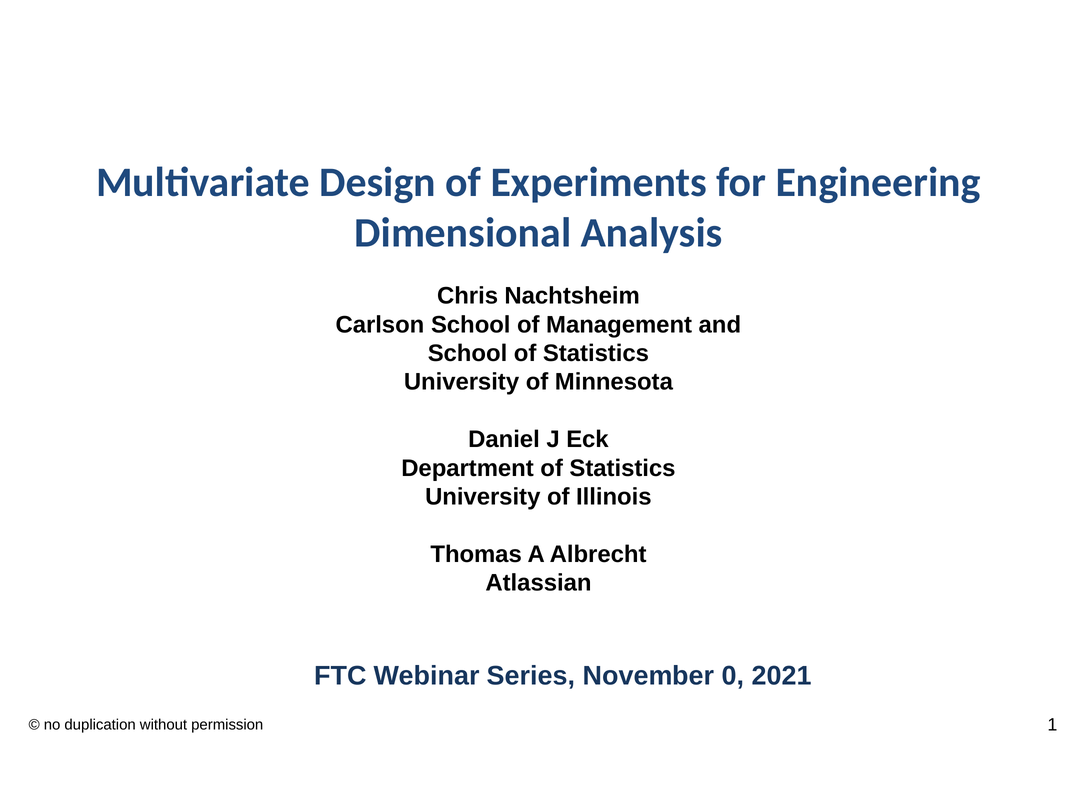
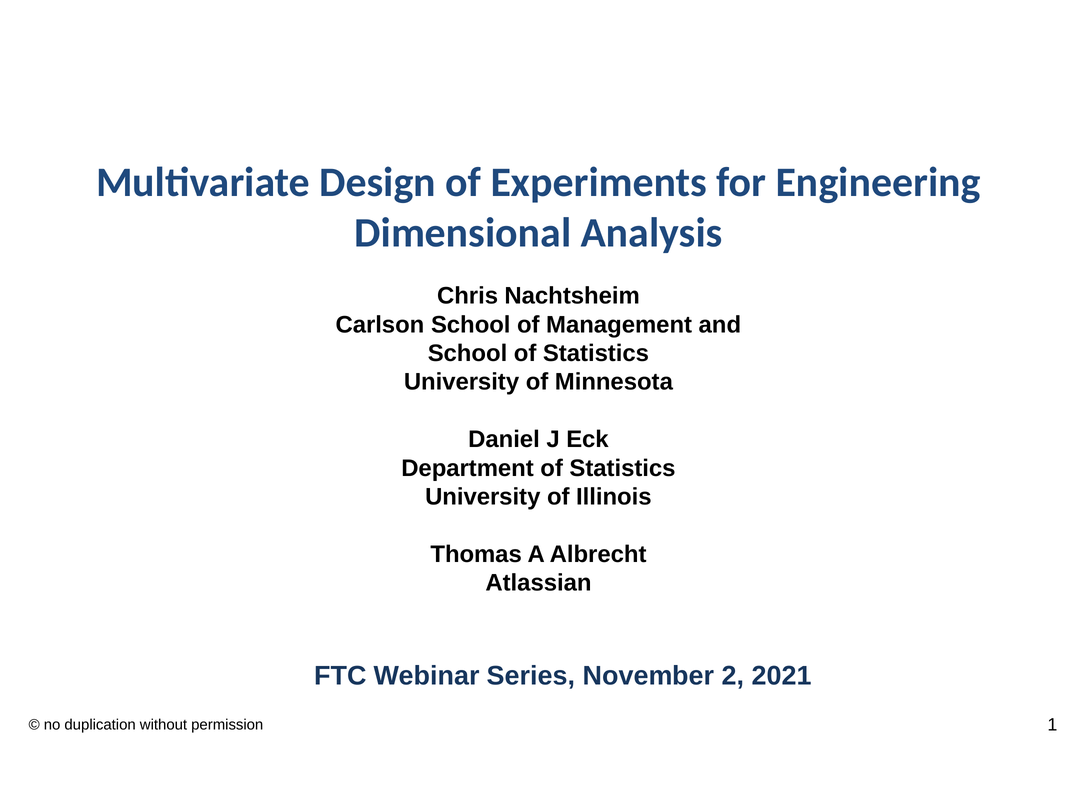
0: 0 -> 2
